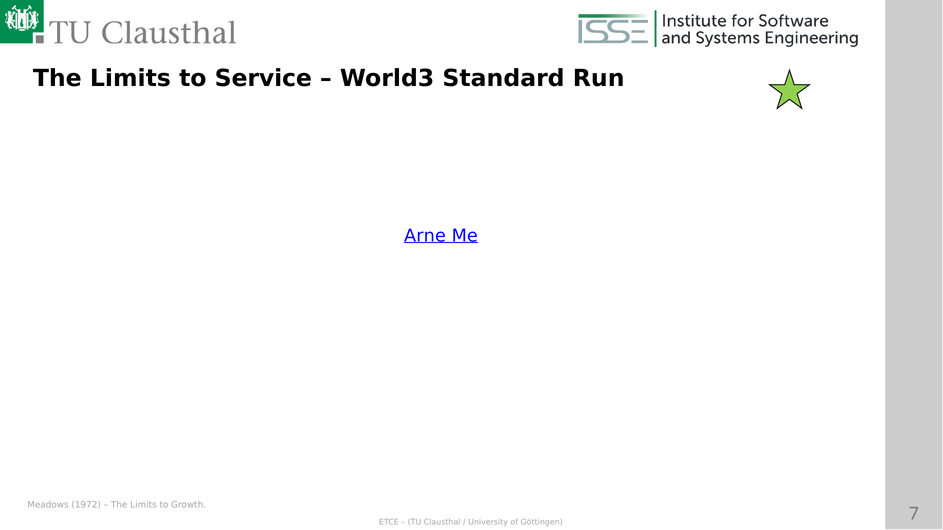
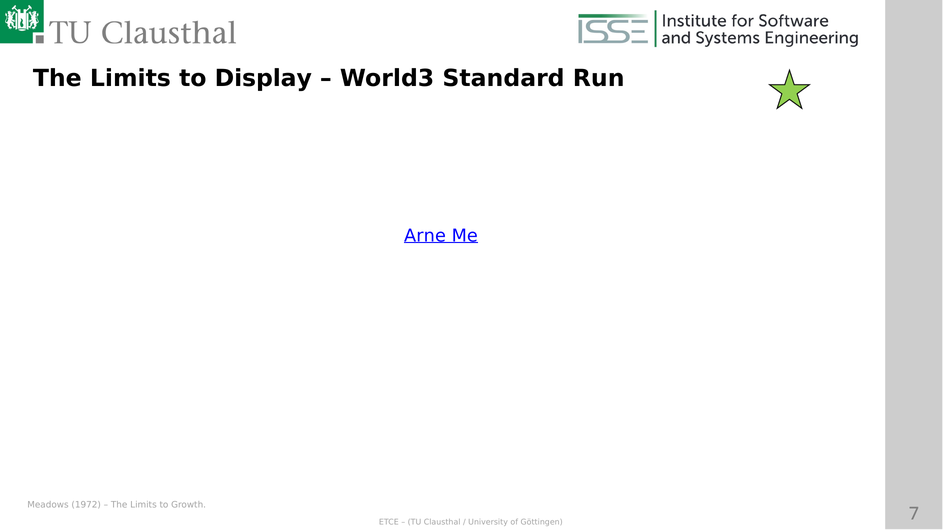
Service: Service -> Display
